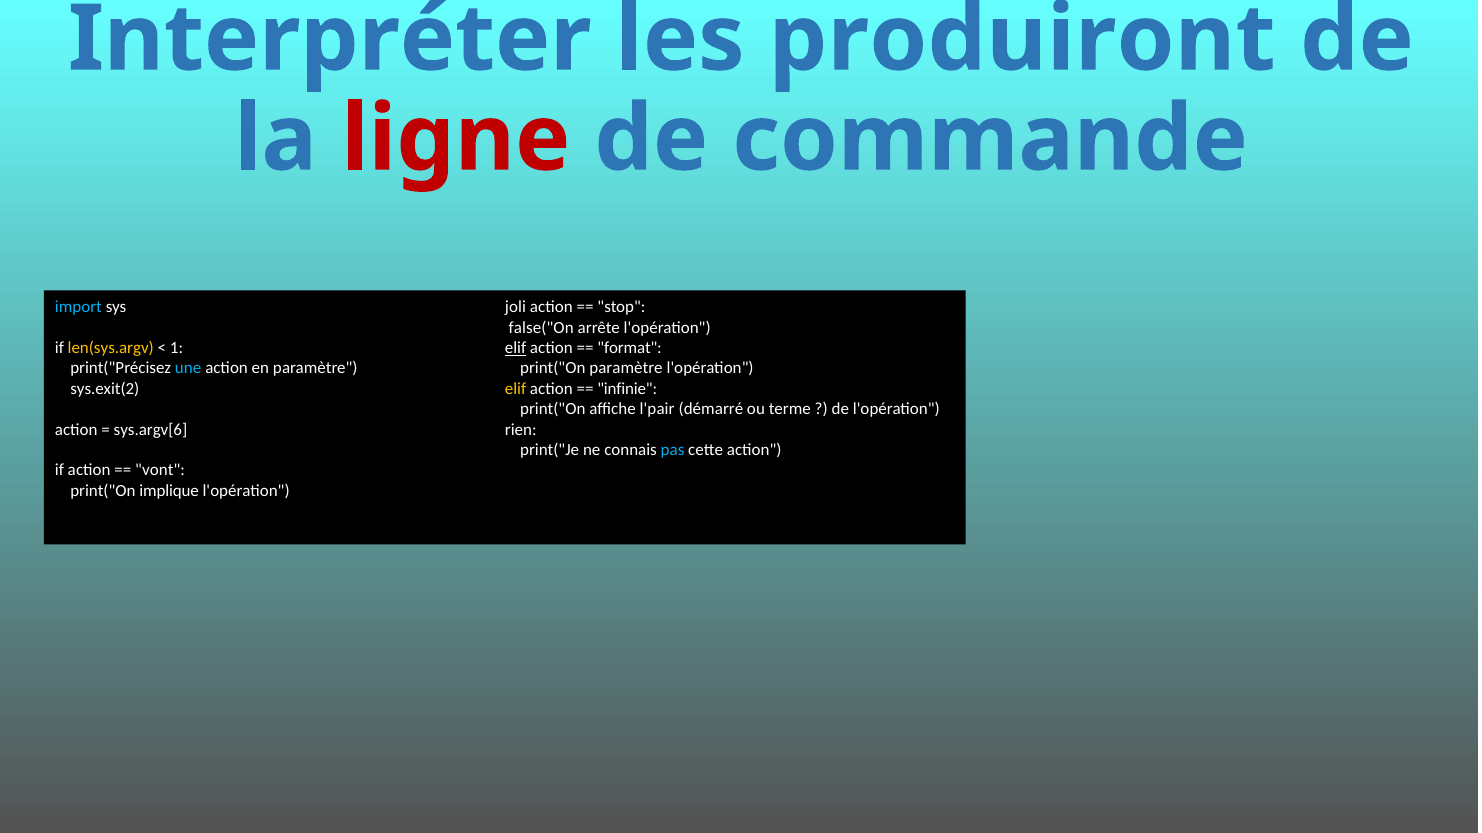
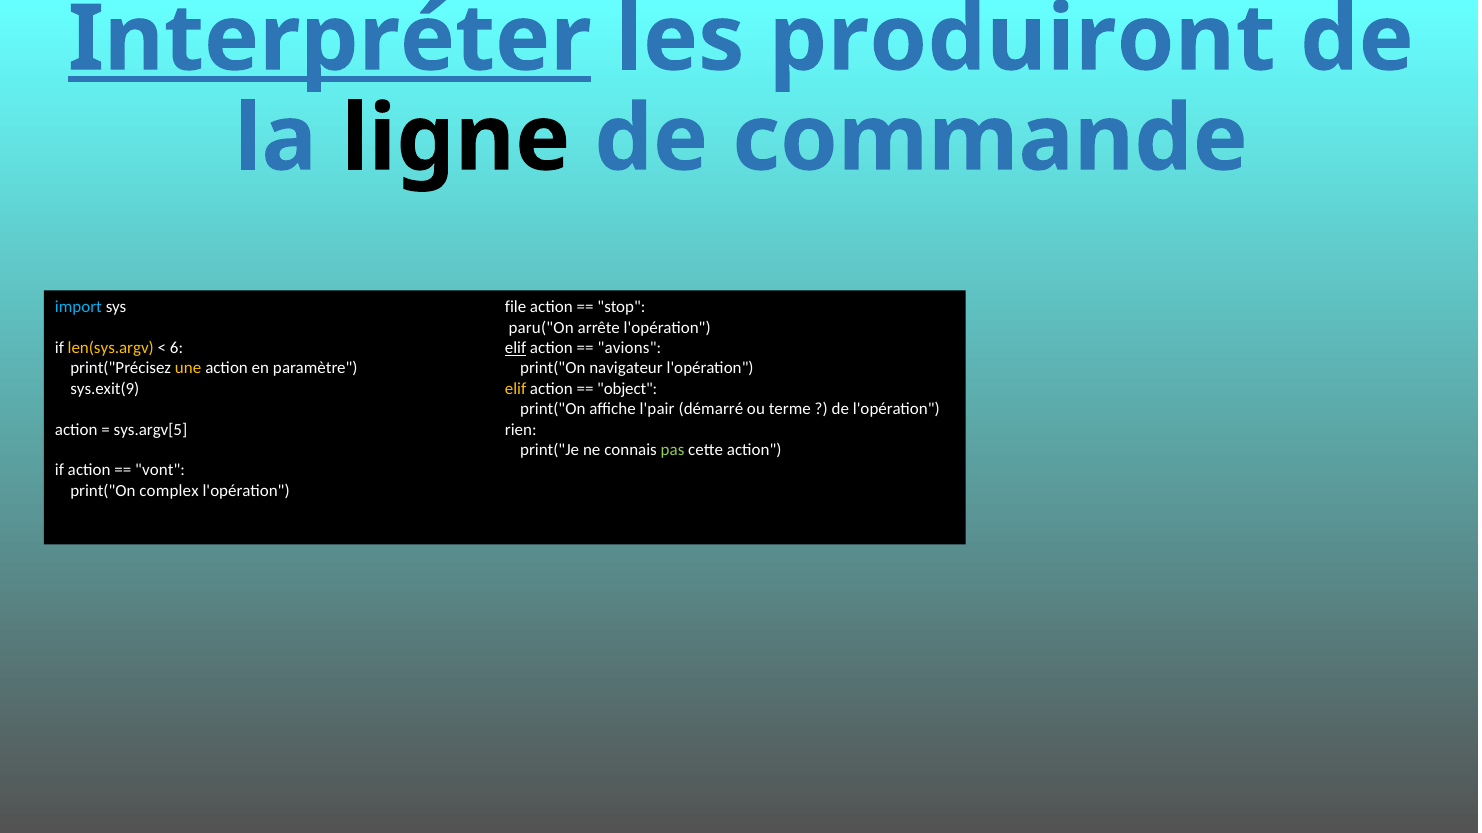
Interpréter underline: none -> present
ligne colour: red -> black
joli: joli -> file
false("On: false("On -> paru("On
1: 1 -> 6
format: format -> avions
une colour: light blue -> yellow
print("On paramètre: paramètre -> navigateur
sys.exit(2: sys.exit(2 -> sys.exit(9
infinie: infinie -> object
sys.argv[6: sys.argv[6 -> sys.argv[5
pas colour: light blue -> light green
implique: implique -> complex
